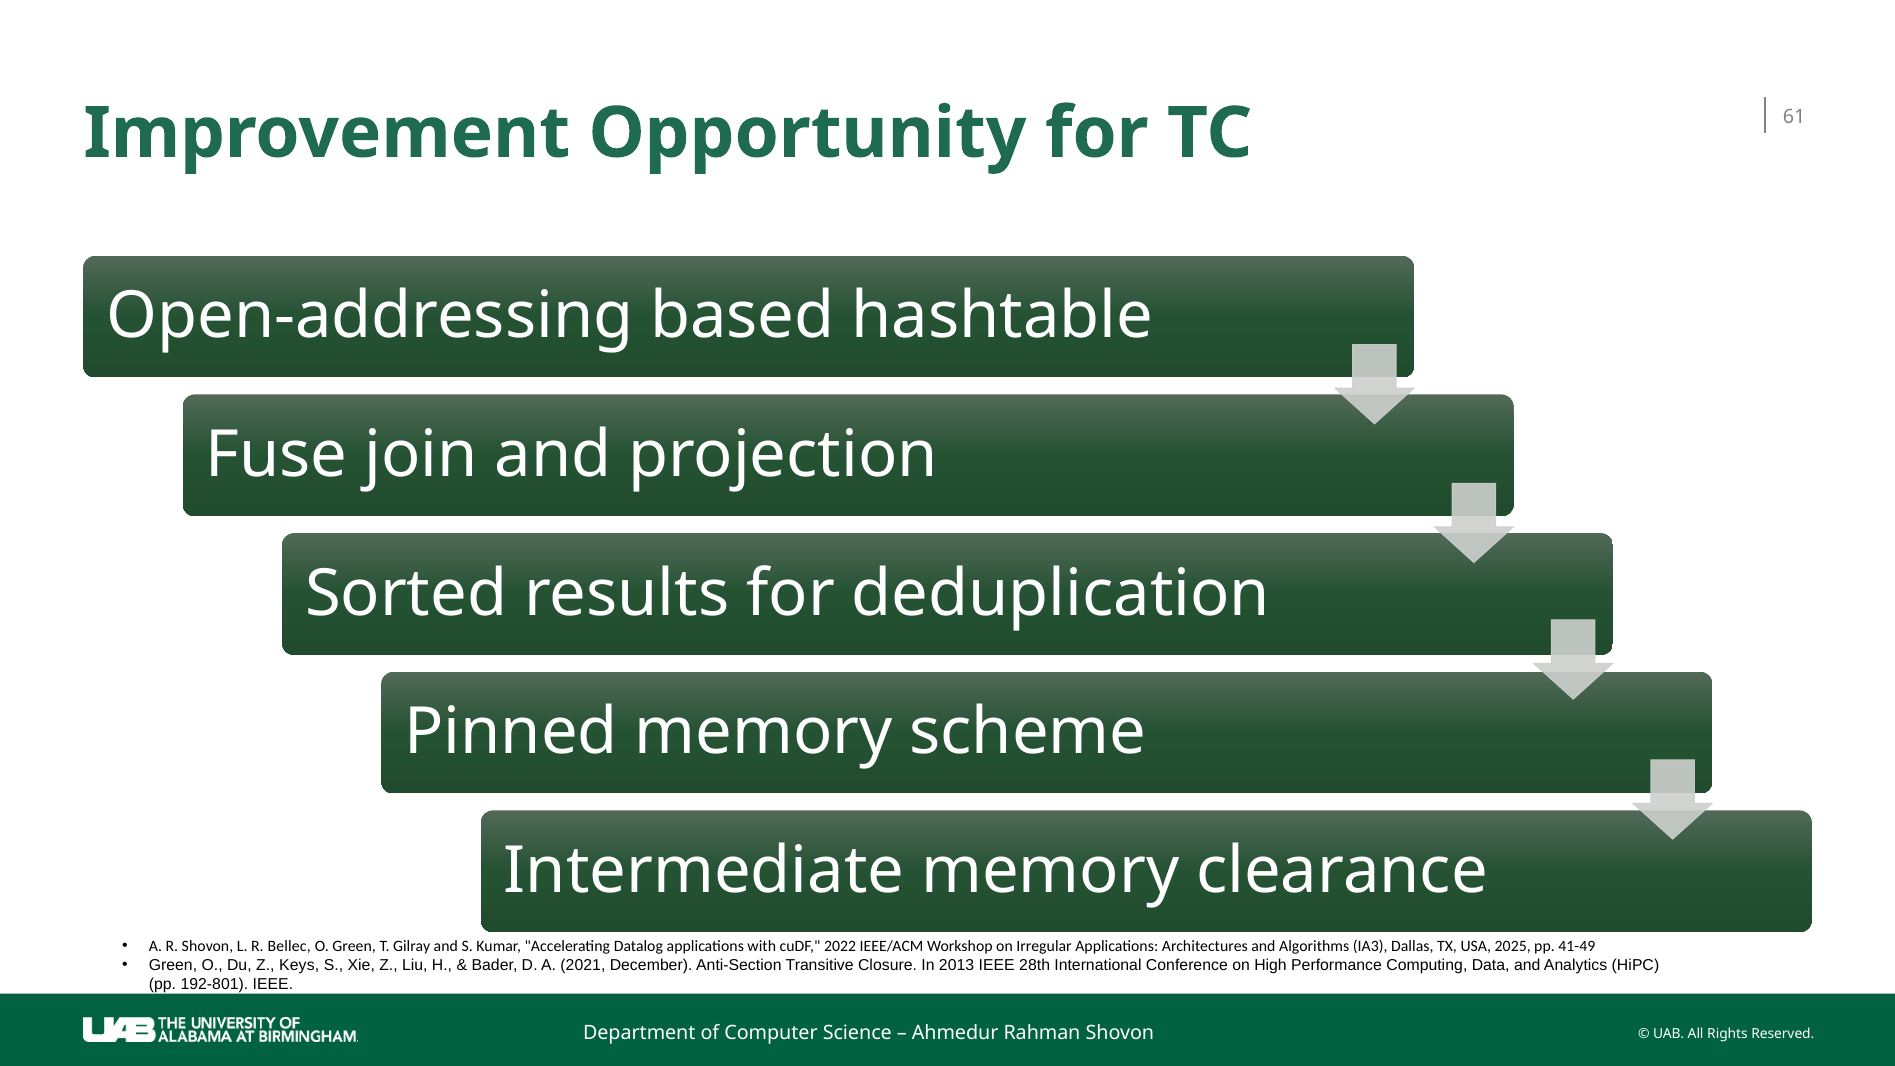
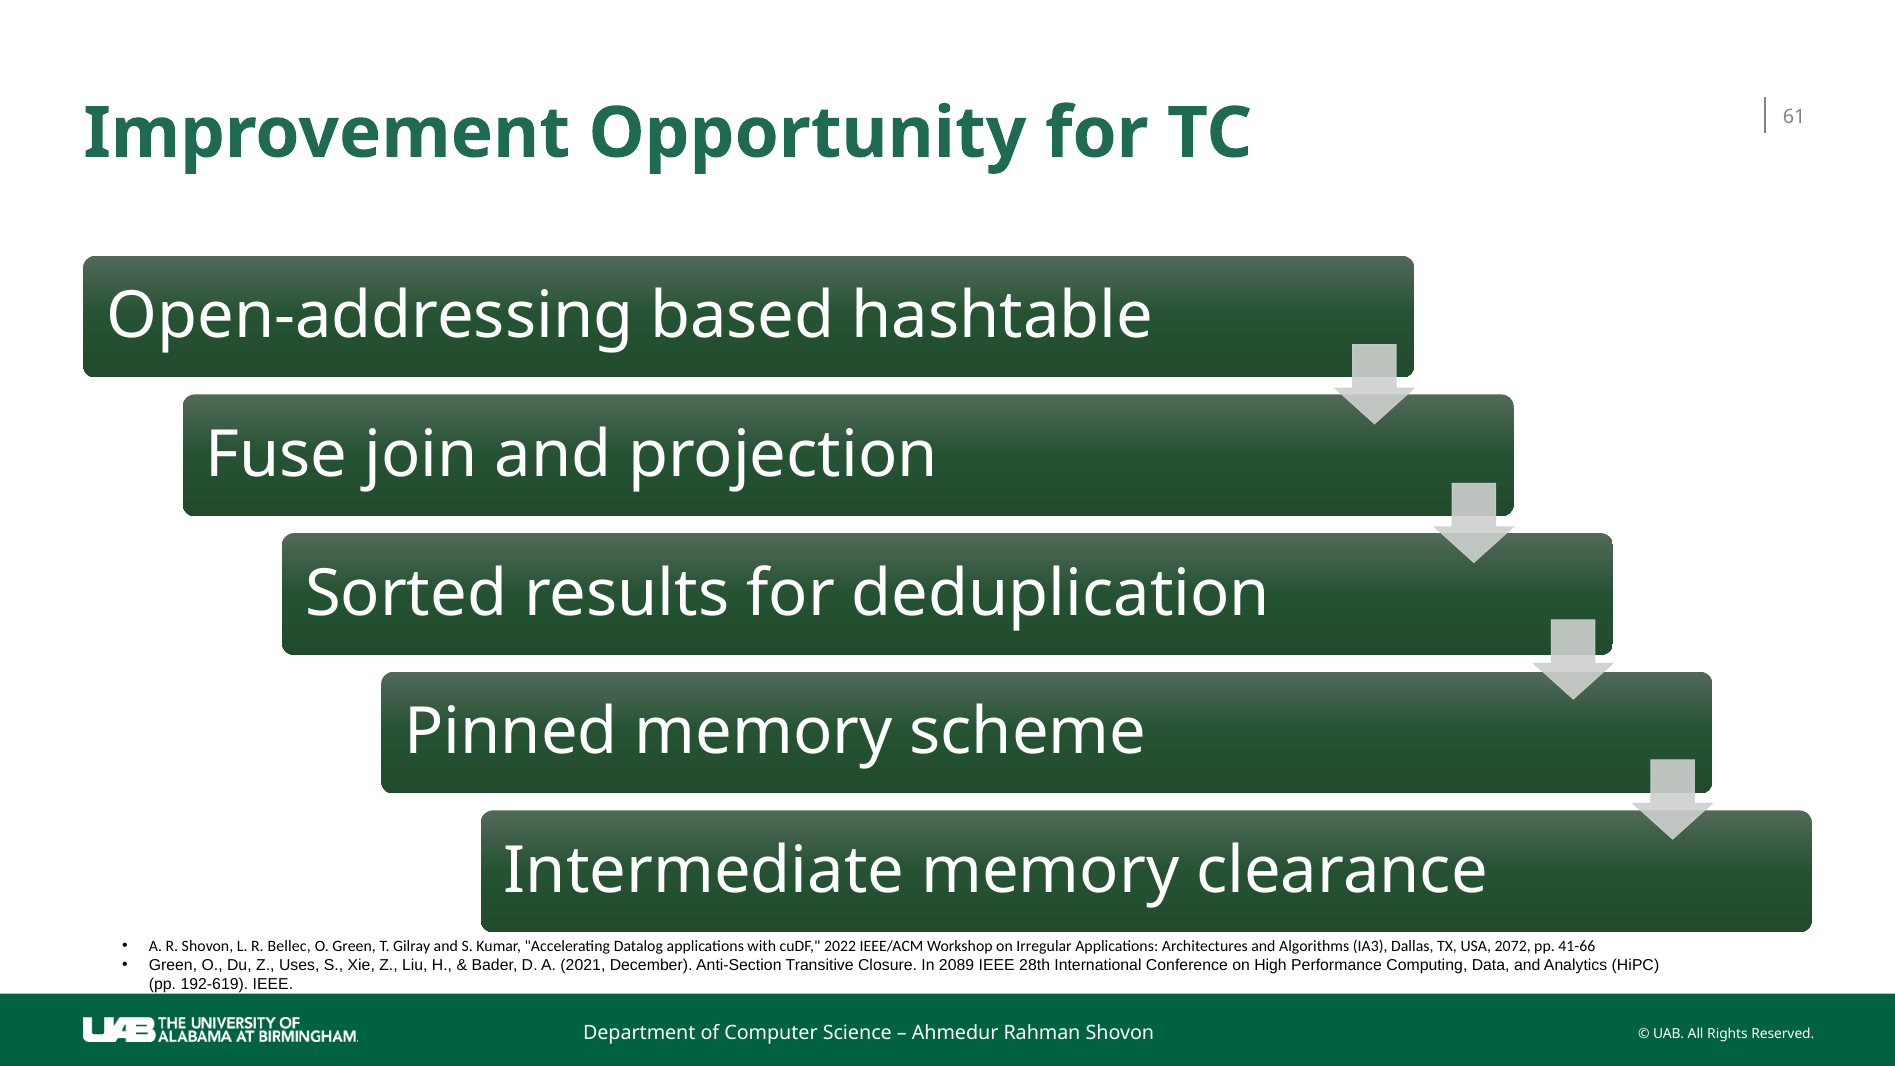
2025: 2025 -> 2072
41-49: 41-49 -> 41-66
Keys: Keys -> Uses
2013: 2013 -> 2089
192-801: 192-801 -> 192-619
